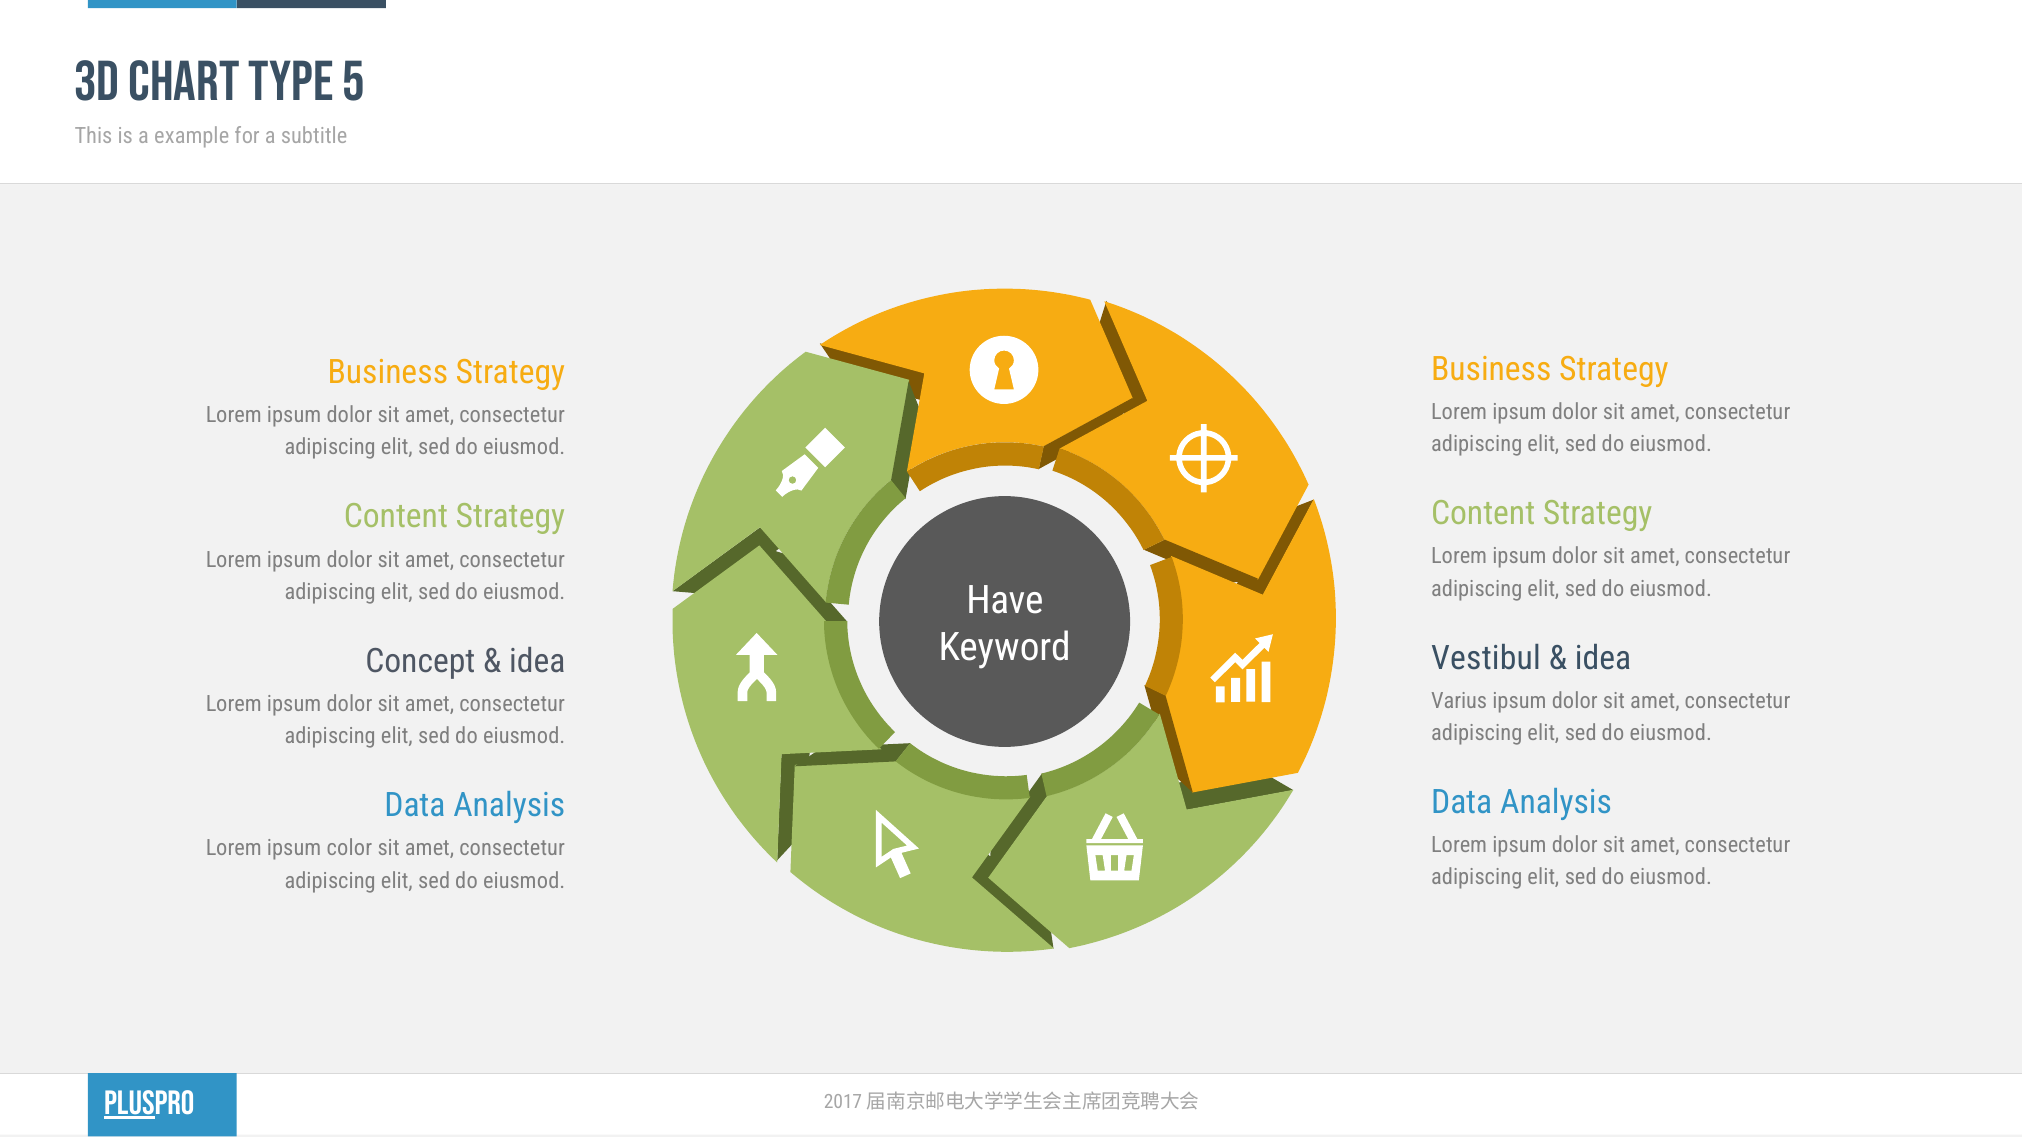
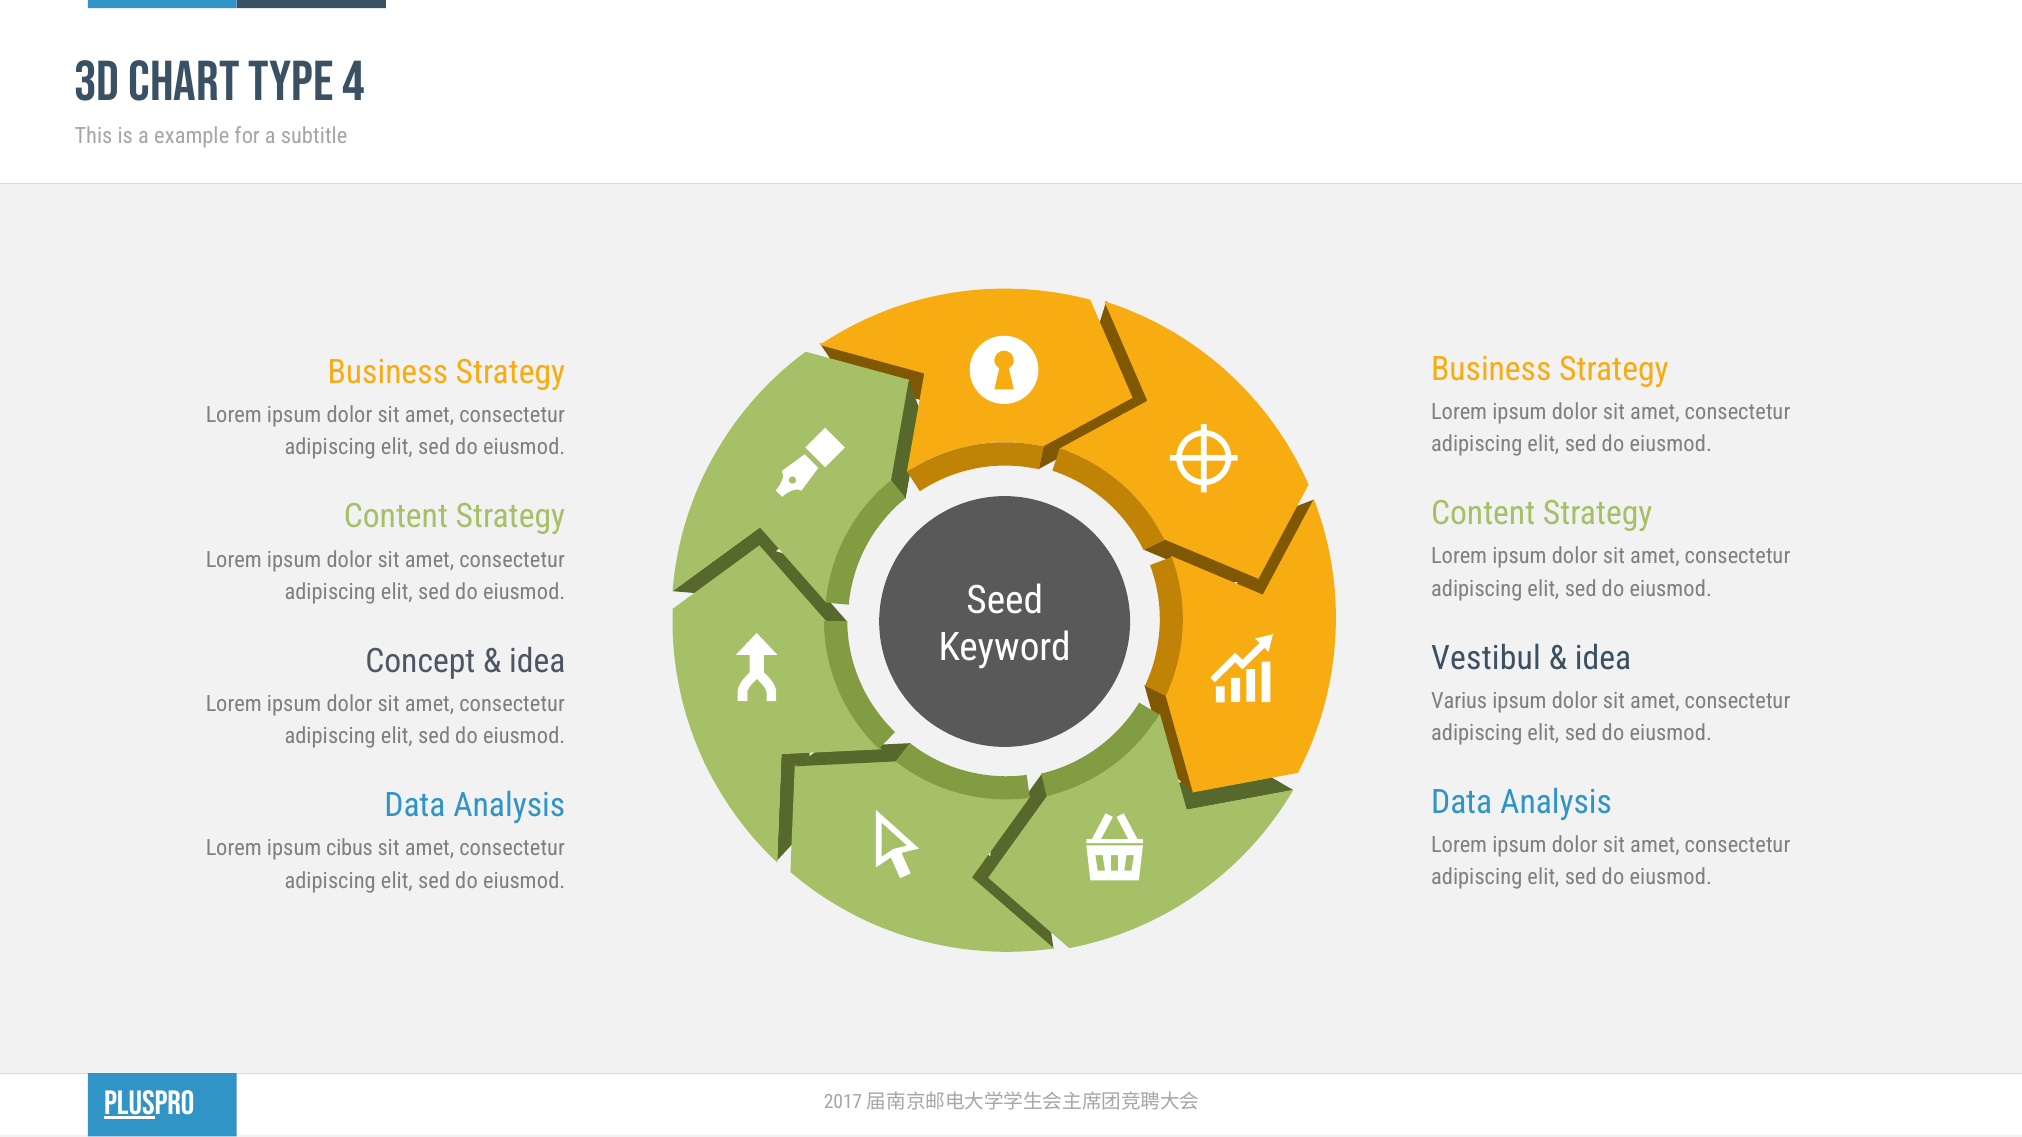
5: 5 -> 4
Have: Have -> Seed
color: color -> cibus
